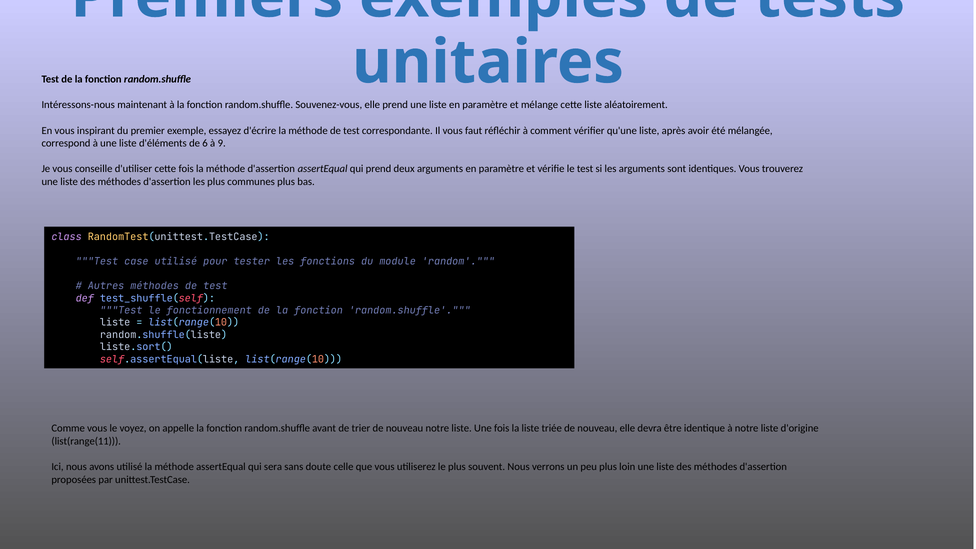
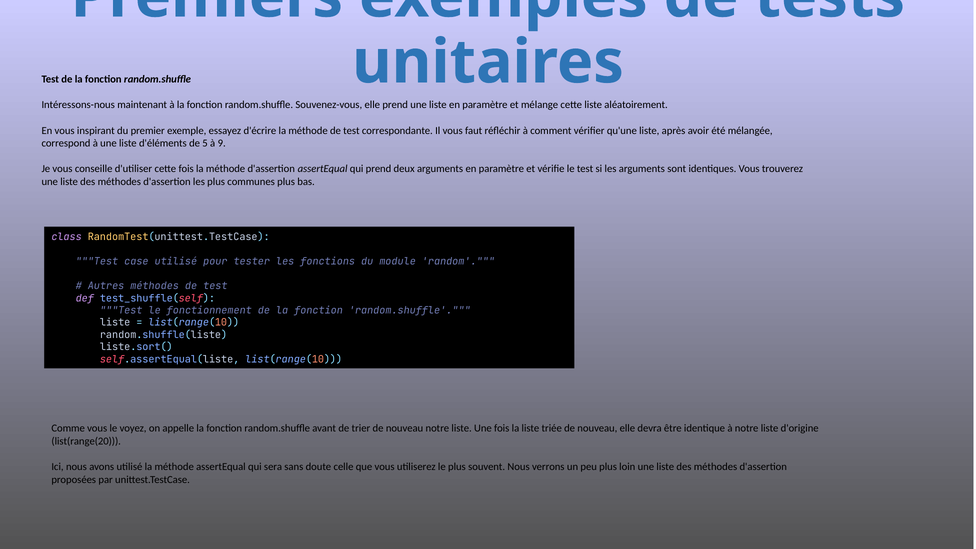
6: 6 -> 5
list(range(11: list(range(11 -> list(range(20
